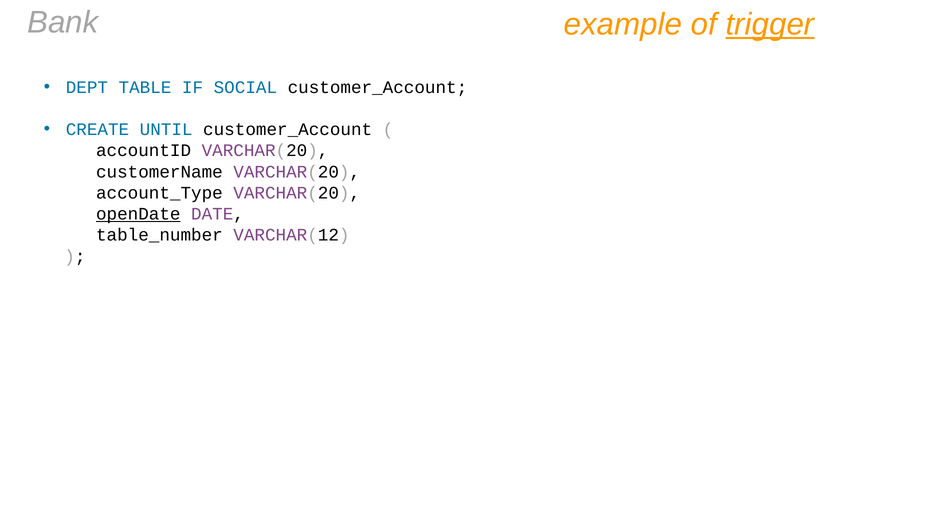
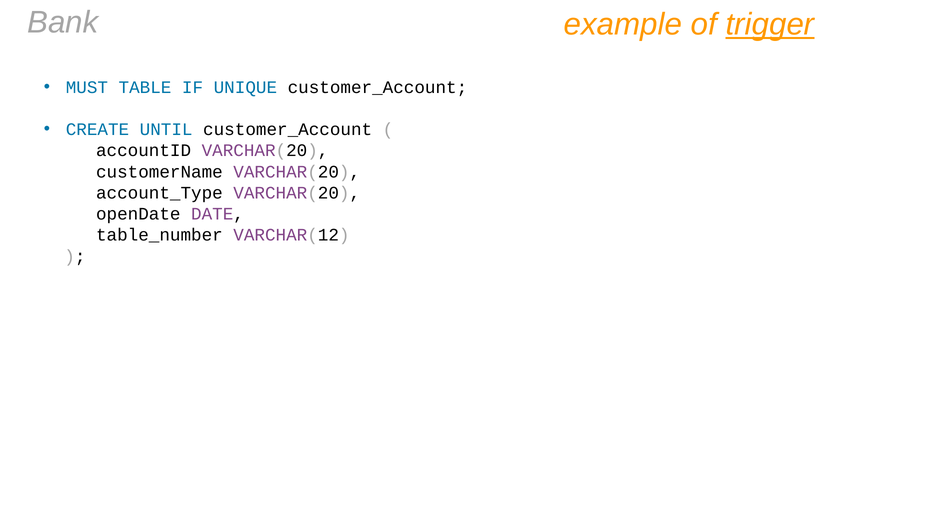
DEPT: DEPT -> MUST
SOCIAL: SOCIAL -> UNIQUE
openDate underline: present -> none
